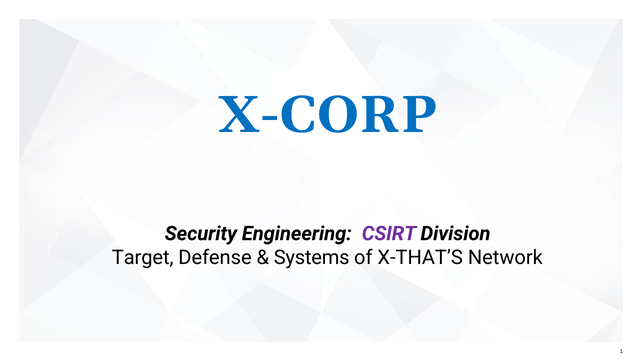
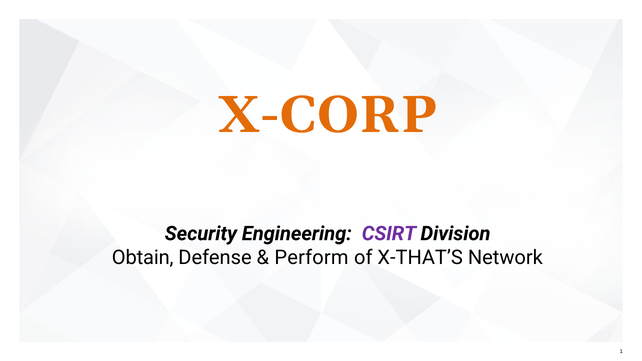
X-CORP colour: blue -> orange
Target: Target -> Obtain
Systems: Systems -> Perform
